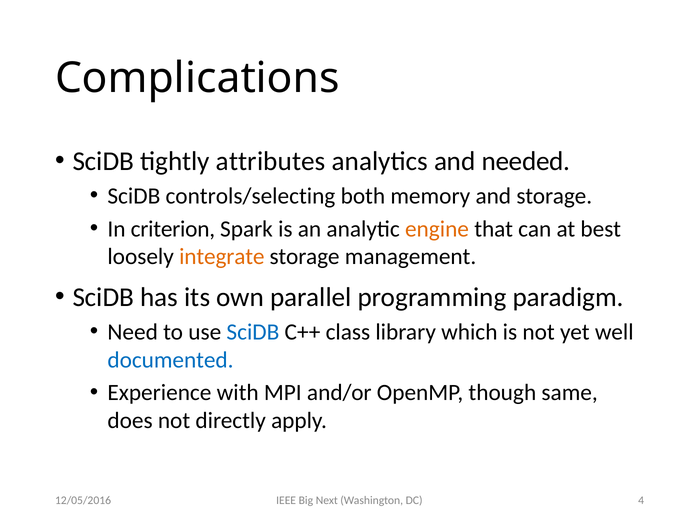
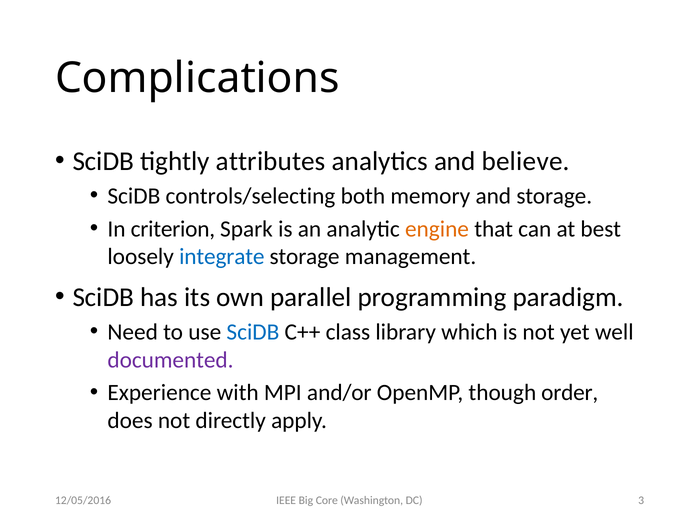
needed: needed -> believe
integrate colour: orange -> blue
documented colour: blue -> purple
same: same -> order
Next: Next -> Core
4: 4 -> 3
